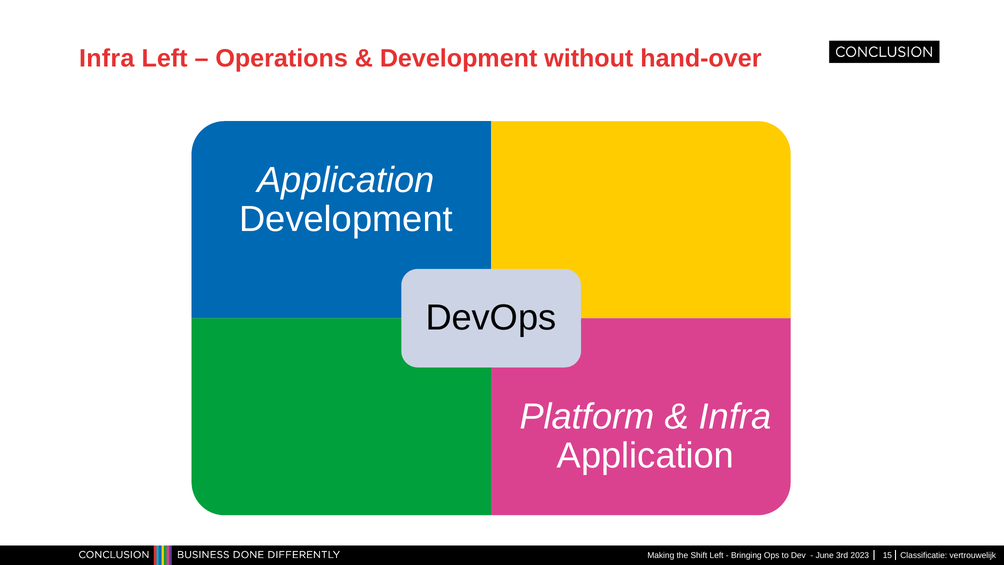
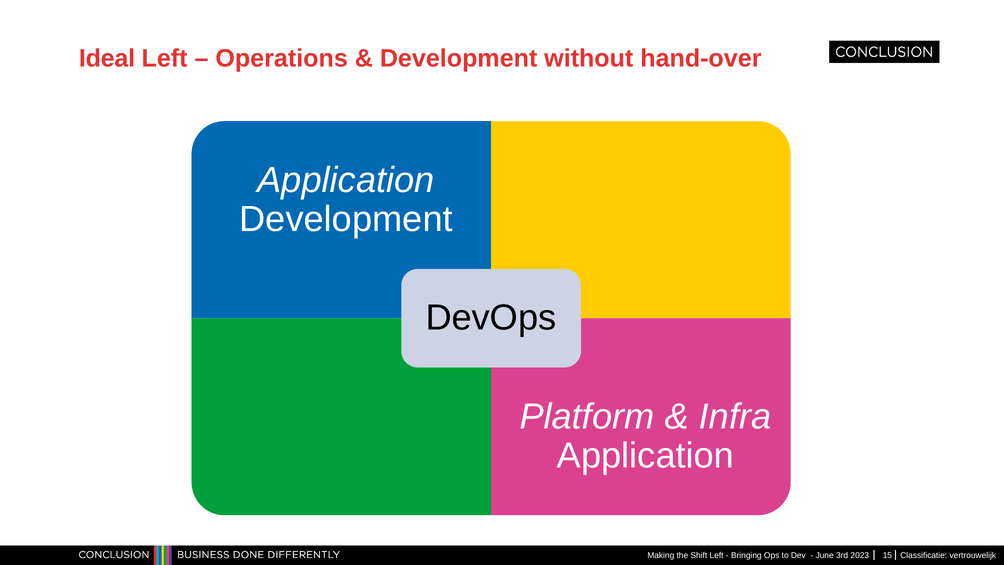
Infra at (107, 59): Infra -> Ideal
